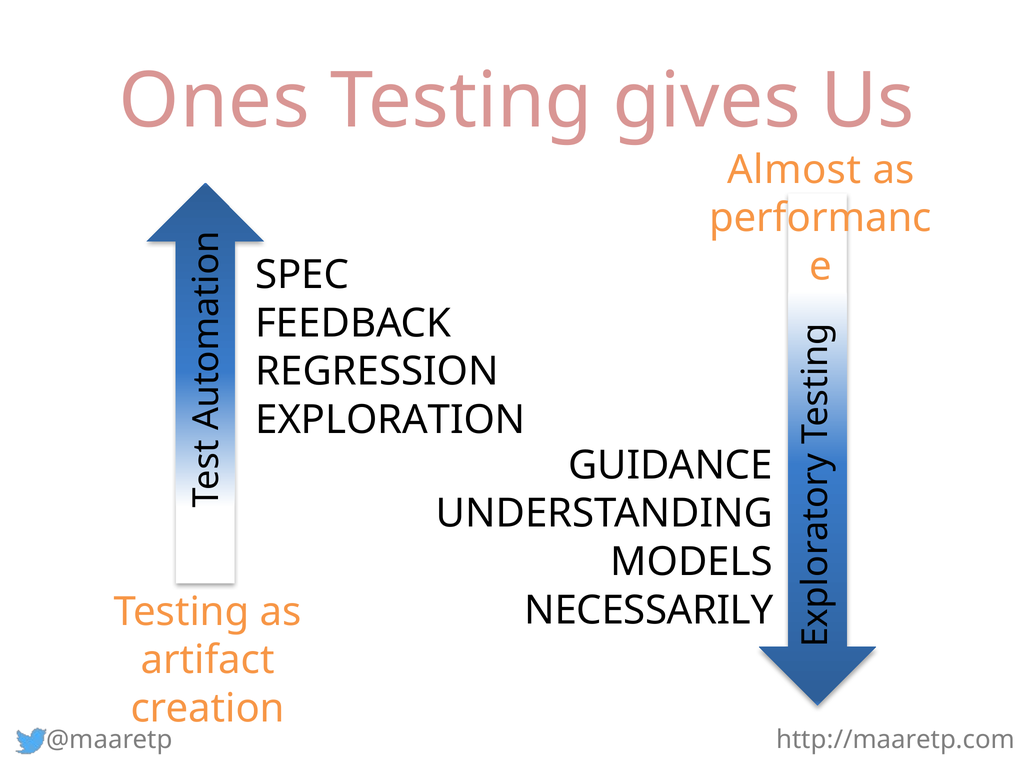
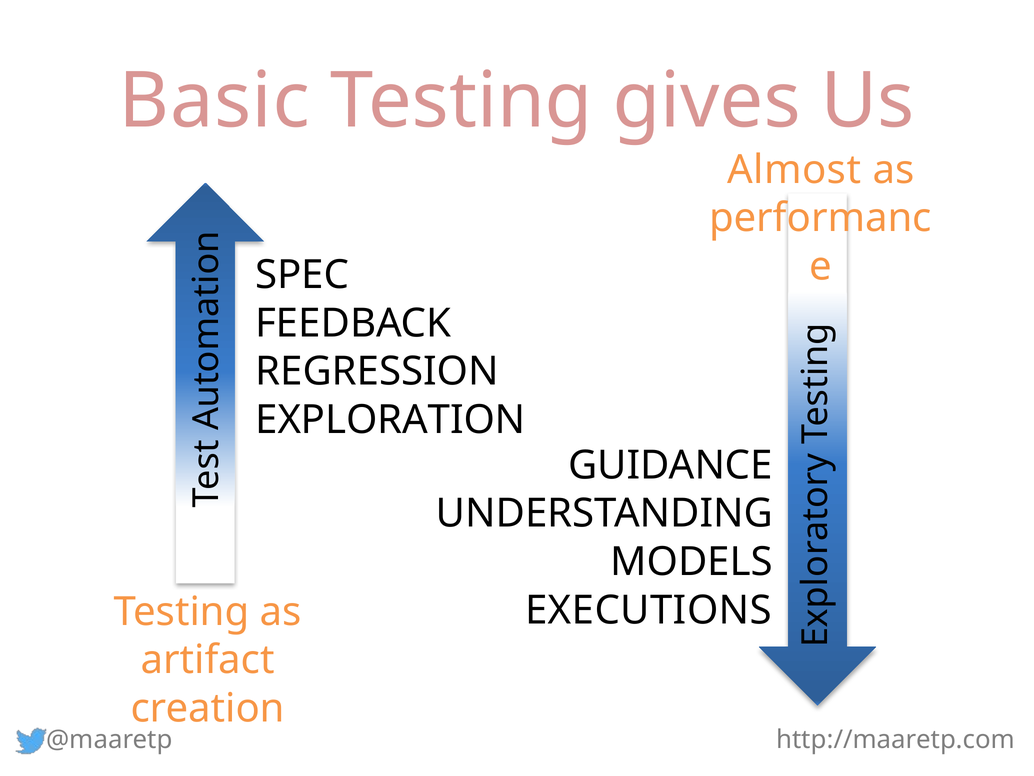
Ones: Ones -> Basic
NECESSARILY: NECESSARILY -> EXECUTIONS
